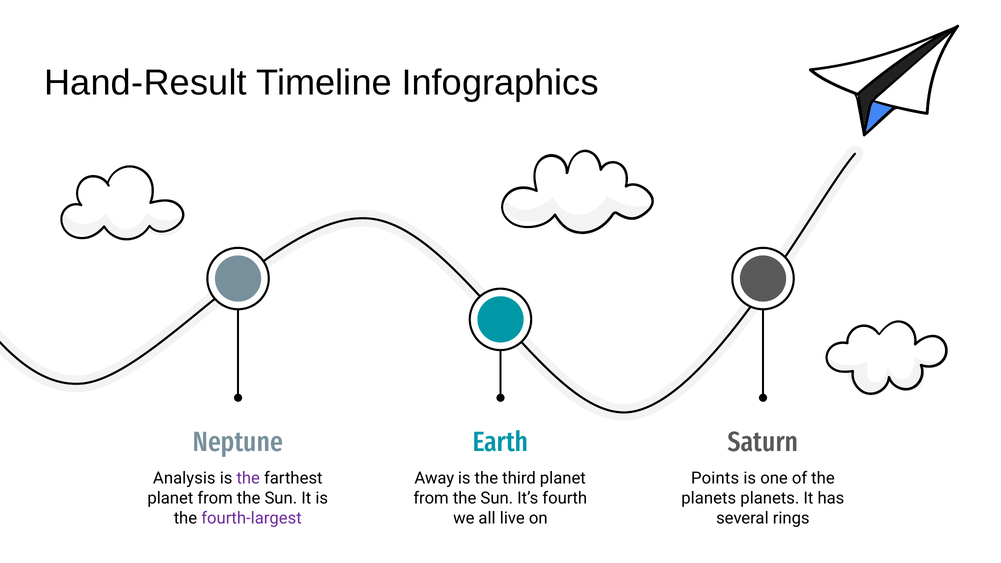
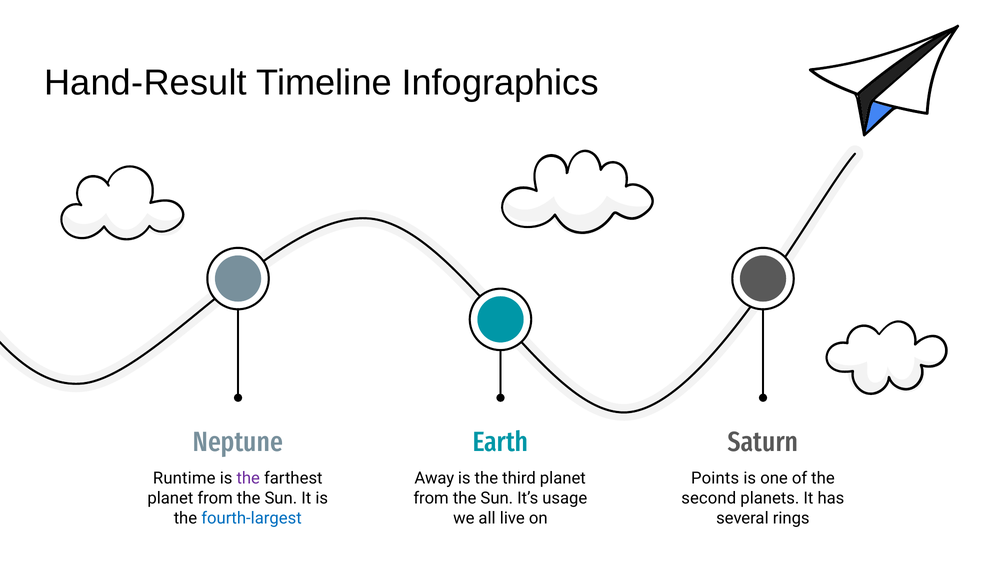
Analysis: Analysis -> Runtime
fourth: fourth -> usage
planets at (709, 498): planets -> second
fourth-largest colour: purple -> blue
